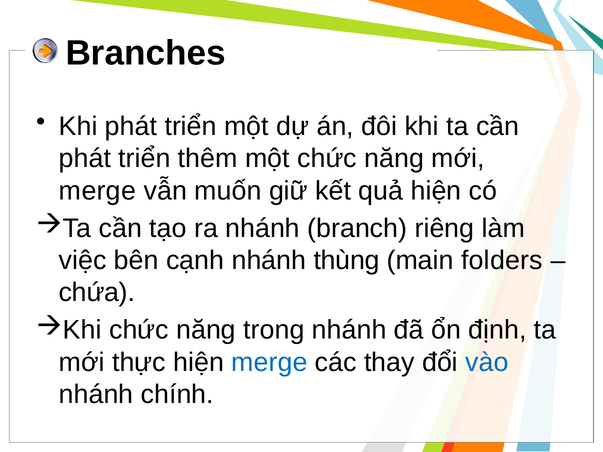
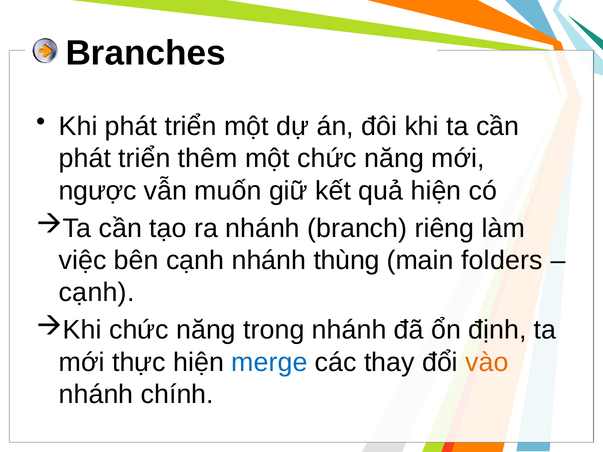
merge at (97, 191): merge -> ngược
chứa at (97, 293): chứa -> cạnh
vào colour: blue -> orange
